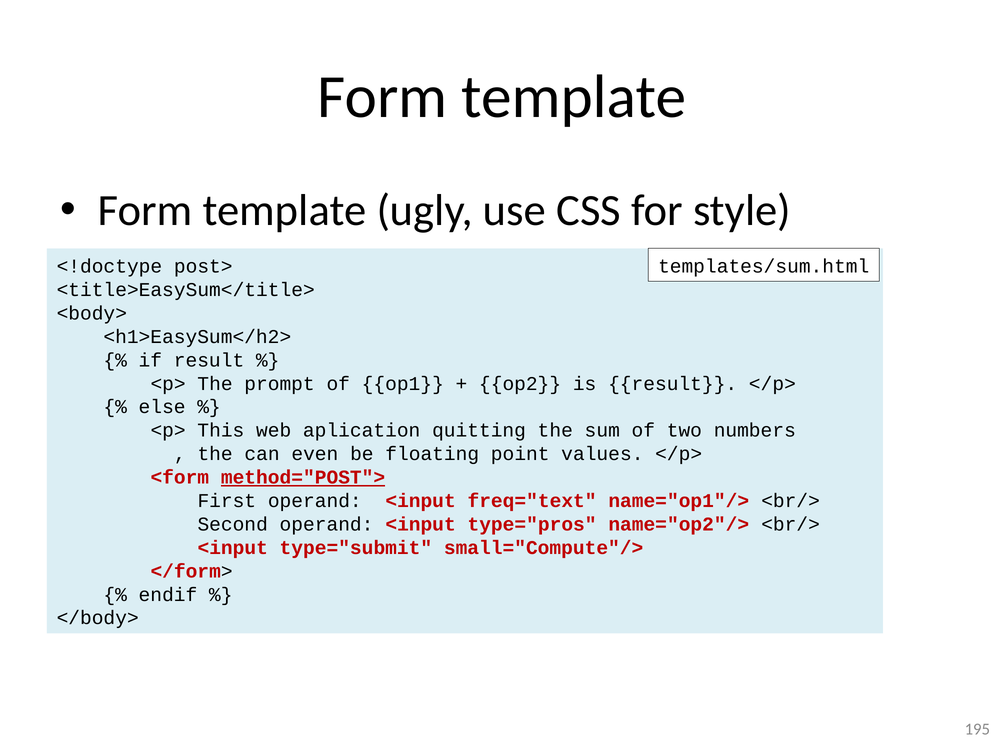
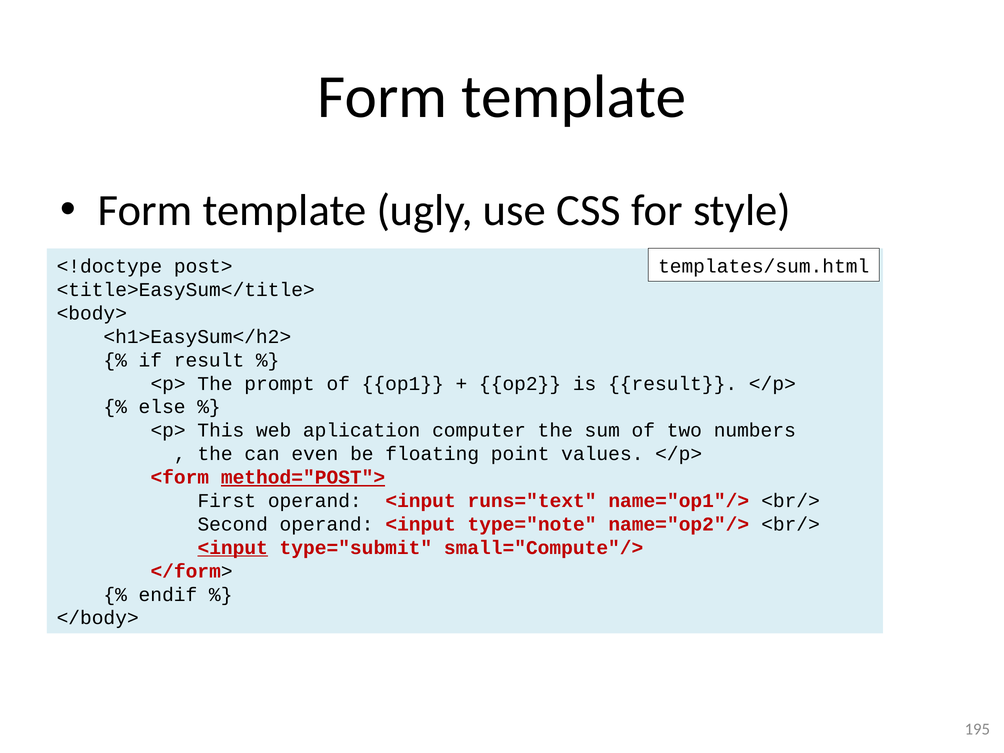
quitting: quitting -> computer
freq="text: freq="text -> runs="text
type="pros: type="pros -> type="note
<input at (233, 548) underline: none -> present
